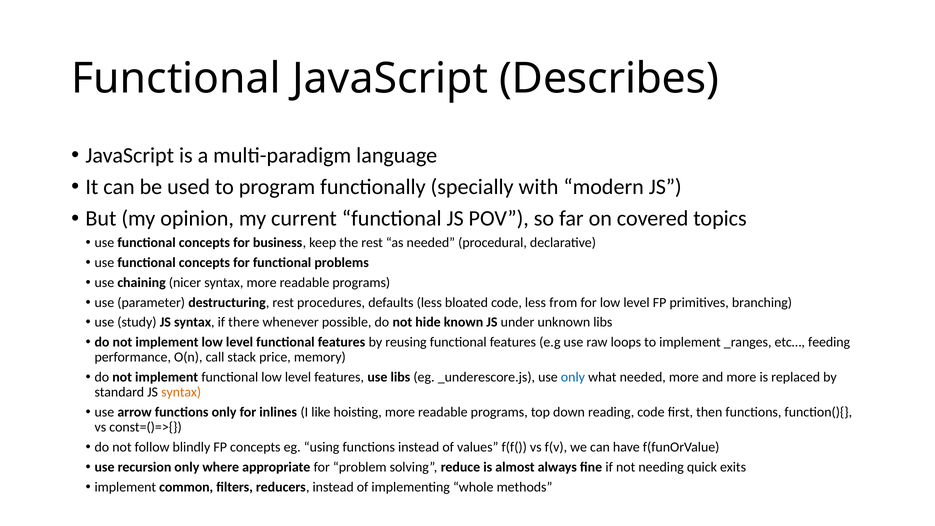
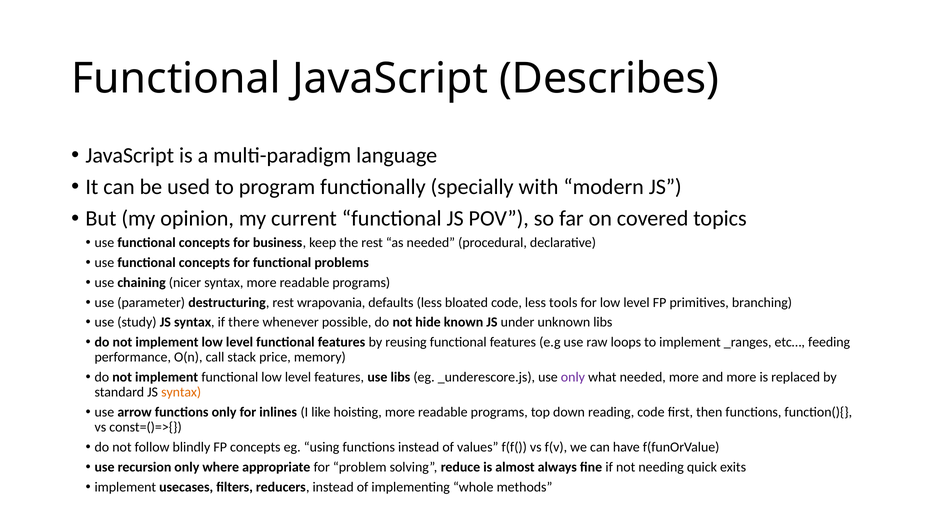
procedures: procedures -> wrapovania
from: from -> tools
only at (573, 377) colour: blue -> purple
common: common -> usecases
